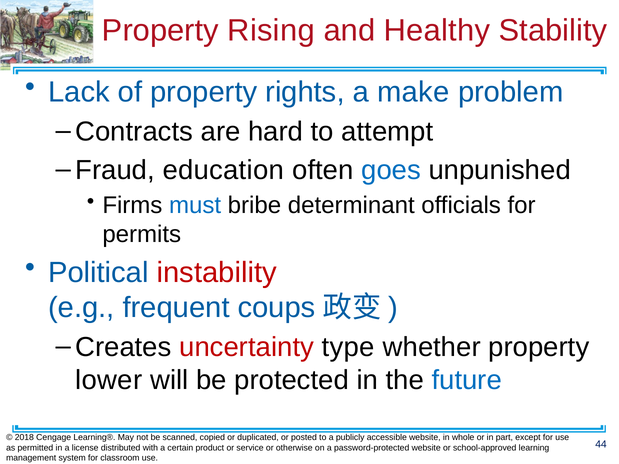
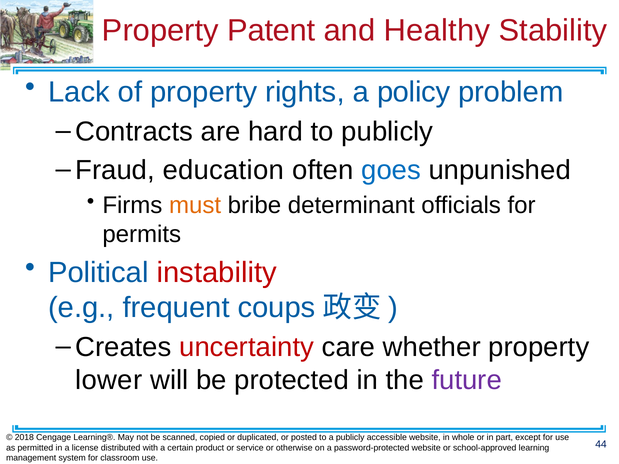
Rising: Rising -> Patent
make: make -> policy
to attempt: attempt -> publicly
must colour: blue -> orange
type: type -> care
future colour: blue -> purple
